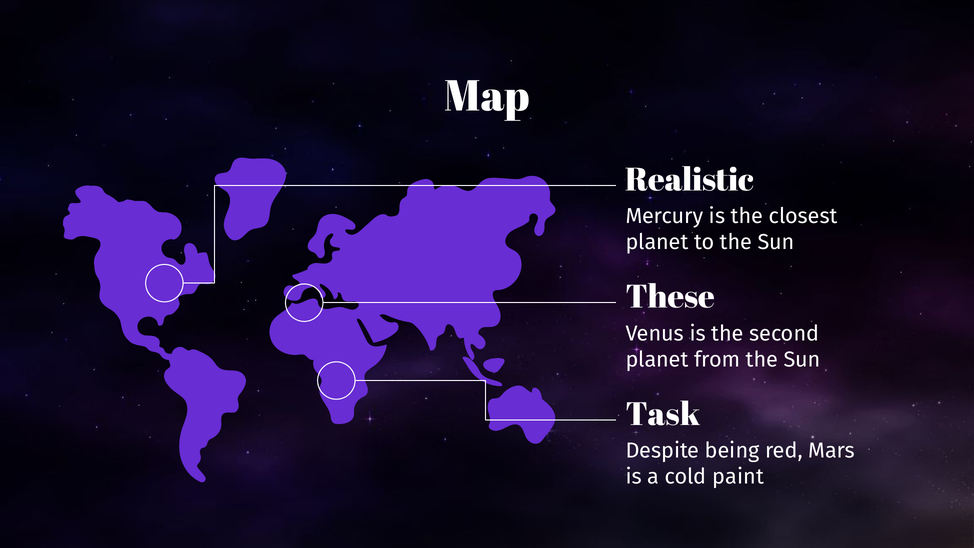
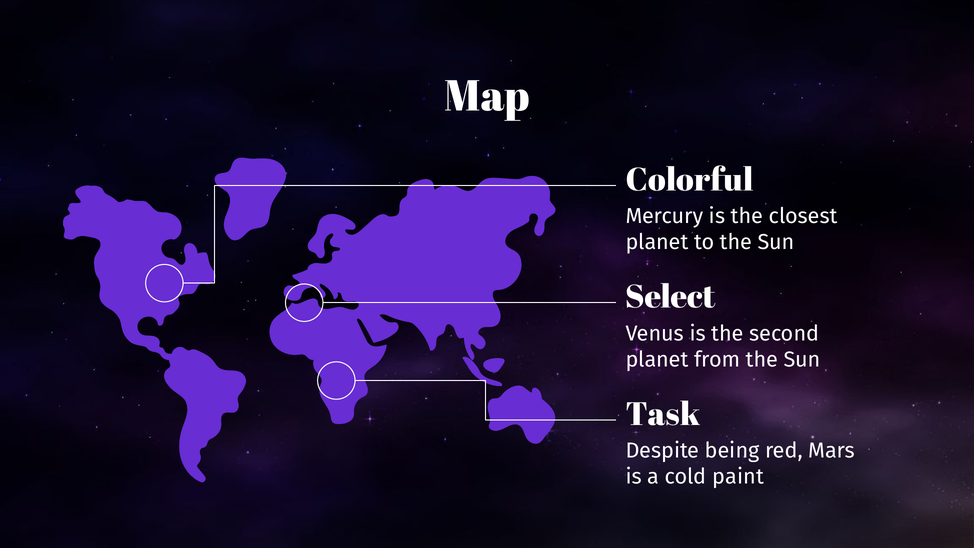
Realistic: Realistic -> Colorful
These: These -> Select
